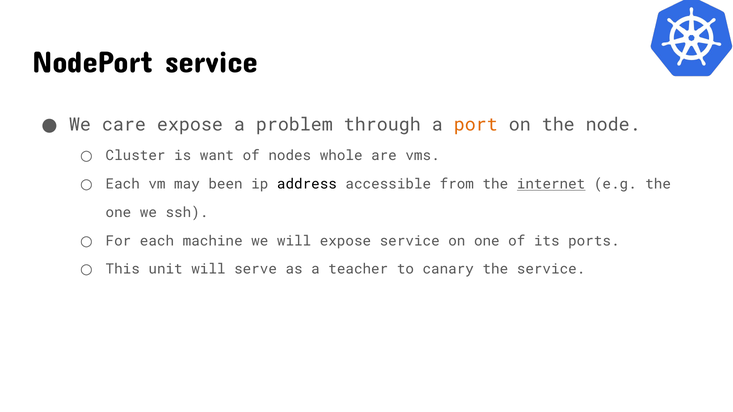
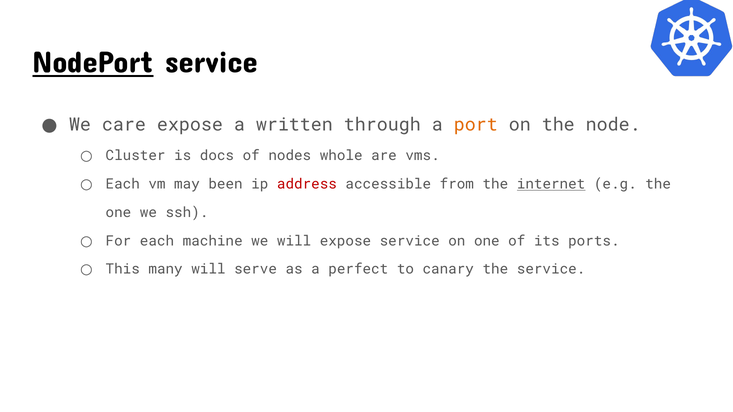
NodePort underline: none -> present
problem: problem -> written
want: want -> docs
address colour: black -> red
unit: unit -> many
teacher: teacher -> perfect
